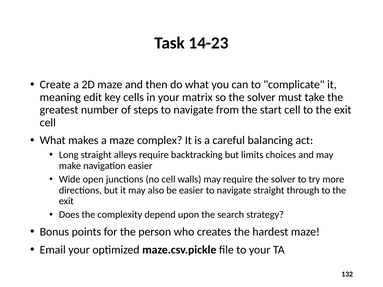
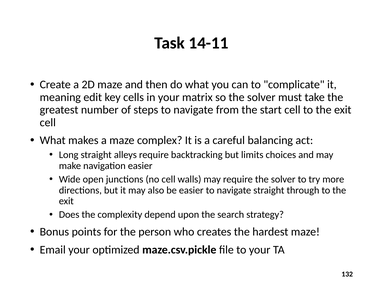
14-23: 14-23 -> 14-11
